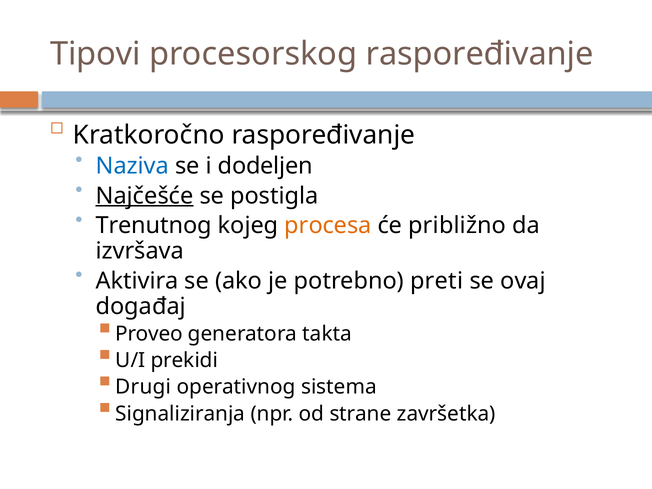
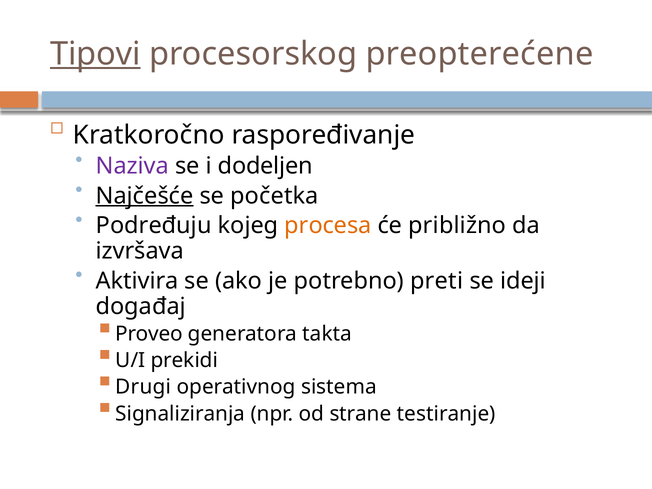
Tipovi underline: none -> present
procesorskog raspoređivanje: raspoređivanje -> preopterećene
Naziva colour: blue -> purple
postigla: postigla -> početka
Trenutnog: Trenutnog -> Podređuju
ovaj: ovaj -> ideji
završetka: završetka -> testiranje
